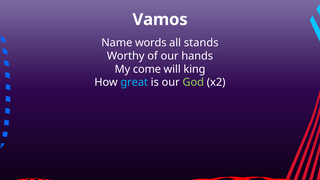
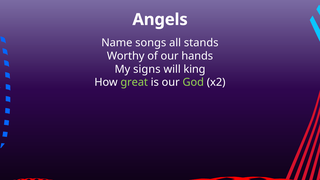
Vamos: Vamos -> Angels
words: words -> songs
come: come -> signs
great colour: light blue -> light green
